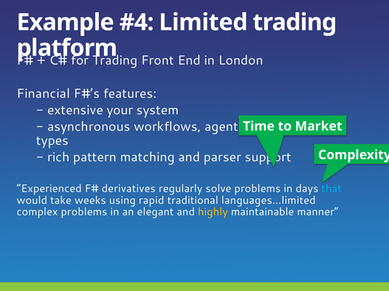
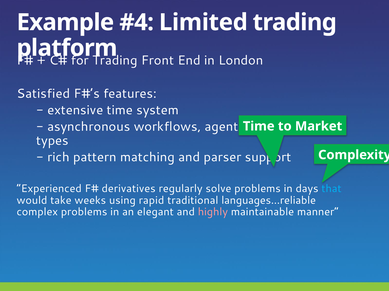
Financial: Financial -> Satisfied
extensive your: your -> time
languages…limited: languages…limited -> languages…reliable
highly colour: yellow -> pink
